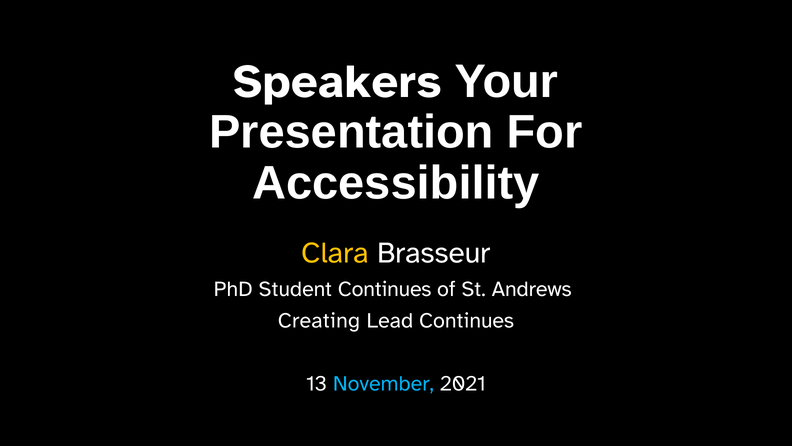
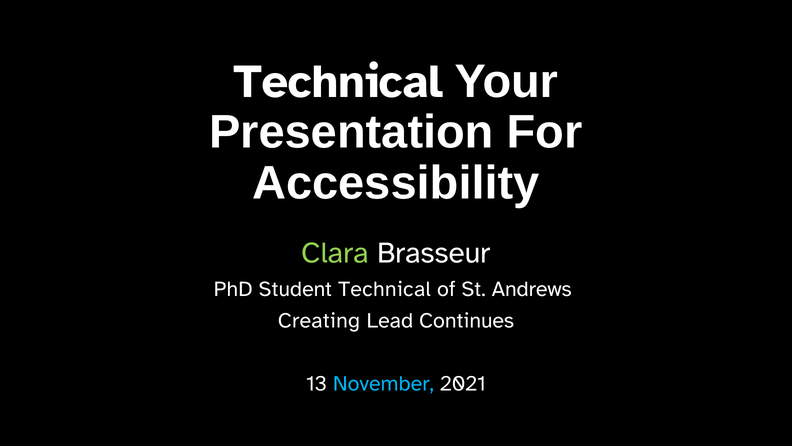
Speakers at (338, 81): Speakers -> Technical
Clara colour: yellow -> light green
Student Continues: Continues -> Technical
